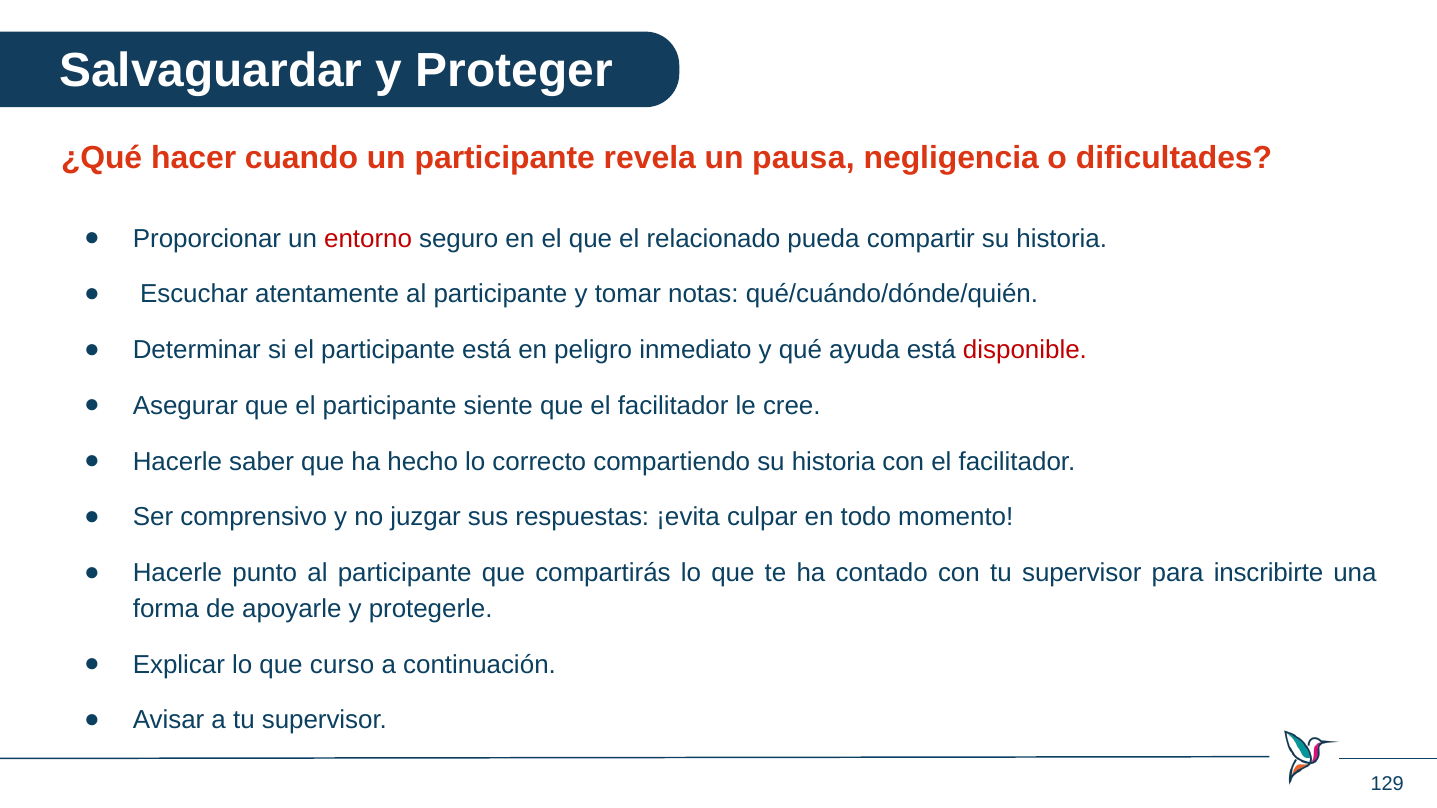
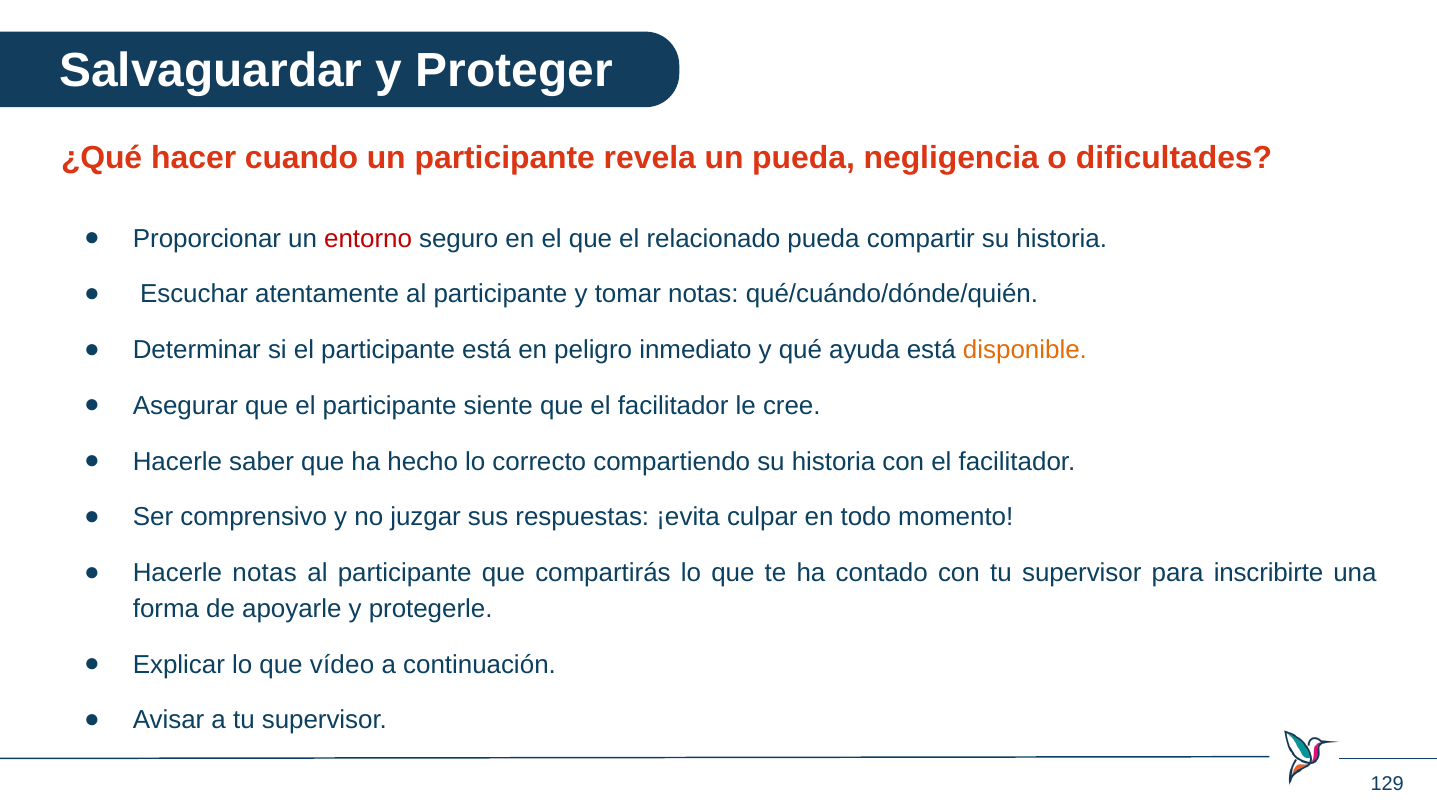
un pausa: pausa -> pueda
disponible colour: red -> orange
Hacerle punto: punto -> notas
curso: curso -> vídeo
